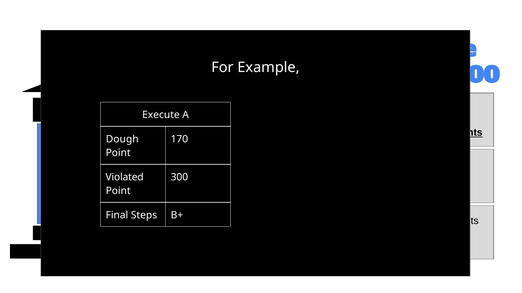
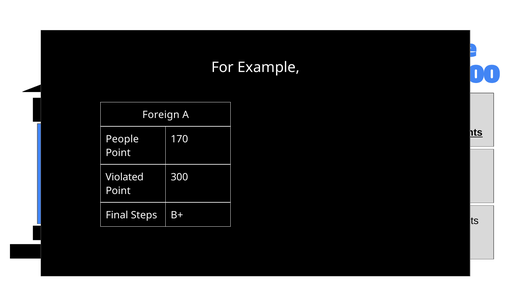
Execute: Execute -> Foreign
Dough: Dough -> People
